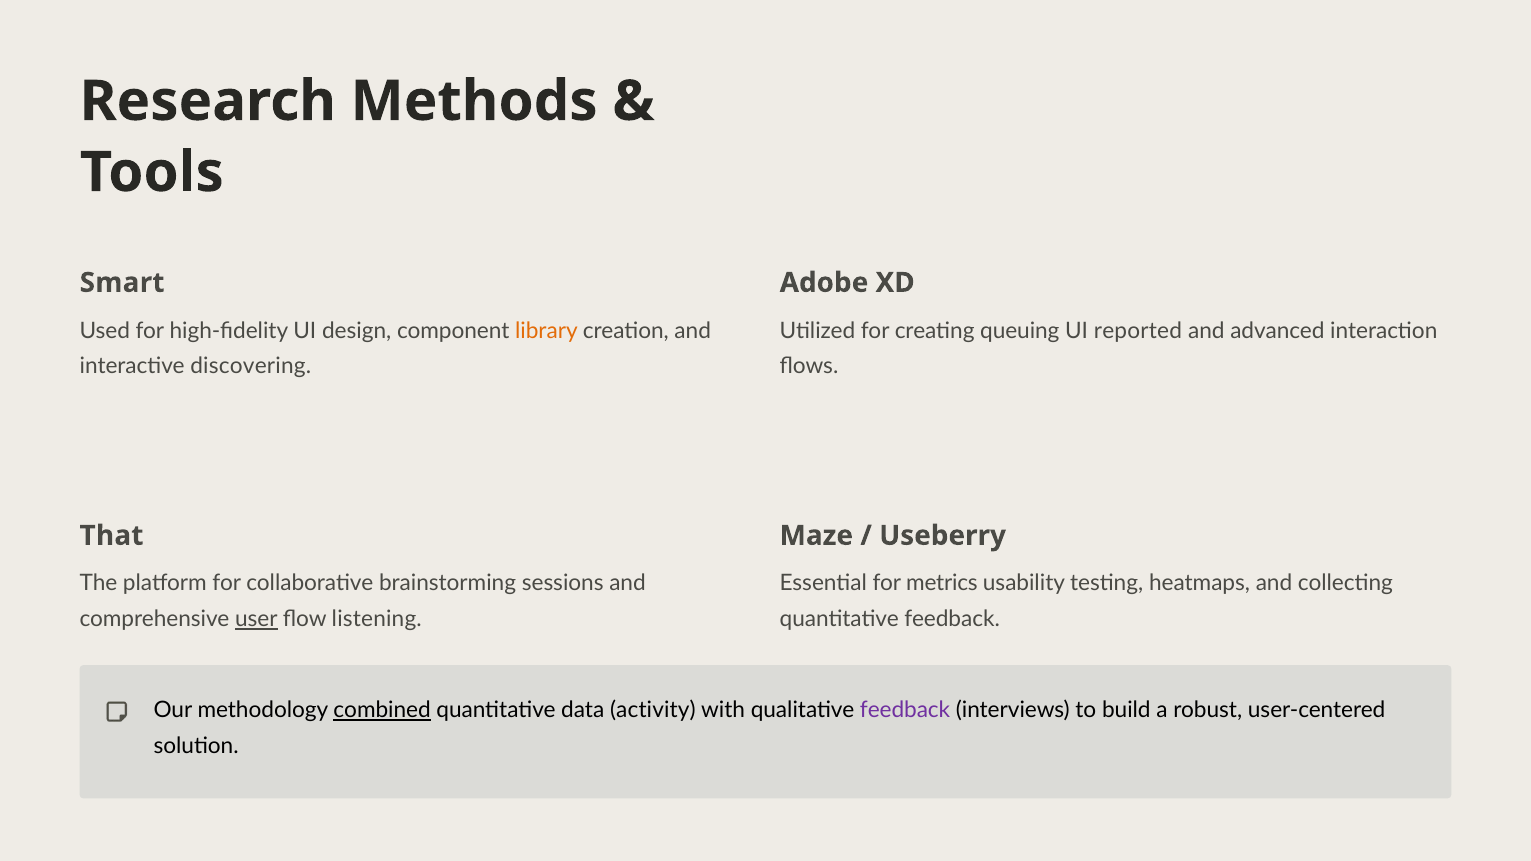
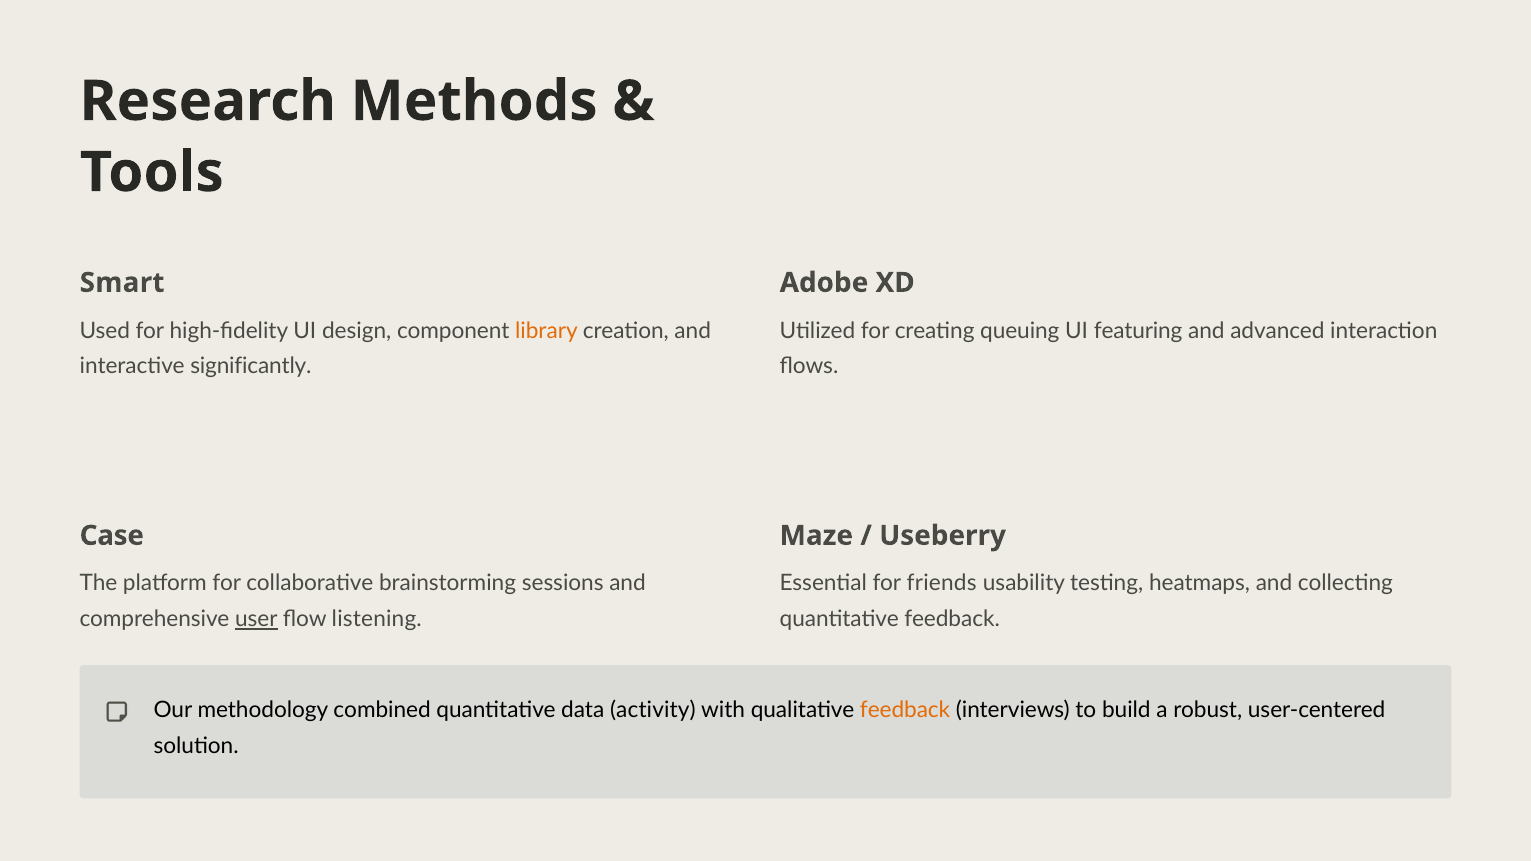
reported: reported -> featuring
discovering: discovering -> significantly
That: That -> Case
metrics: metrics -> friends
combined underline: present -> none
feedback at (905, 710) colour: purple -> orange
